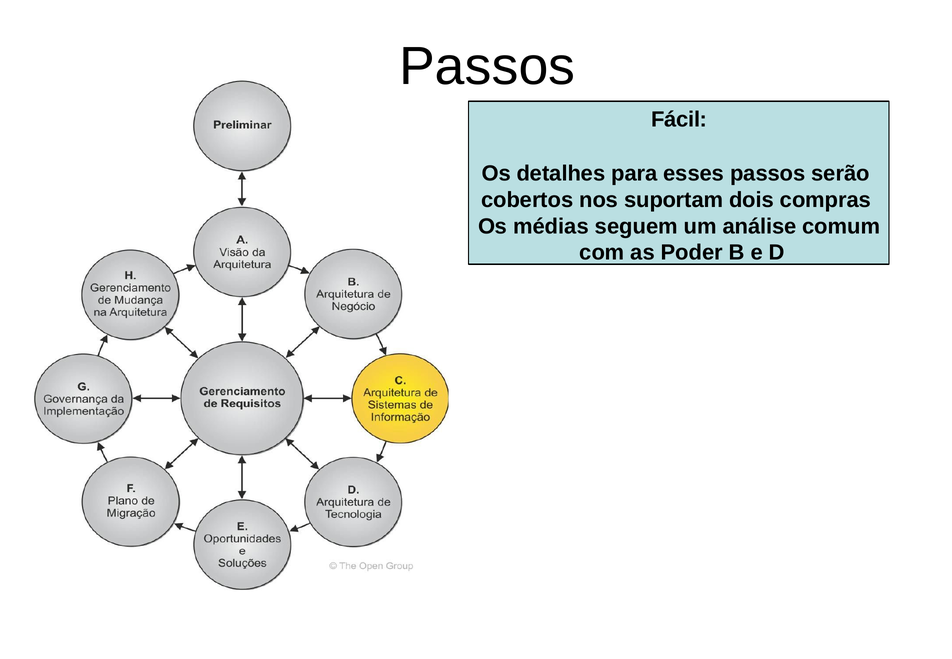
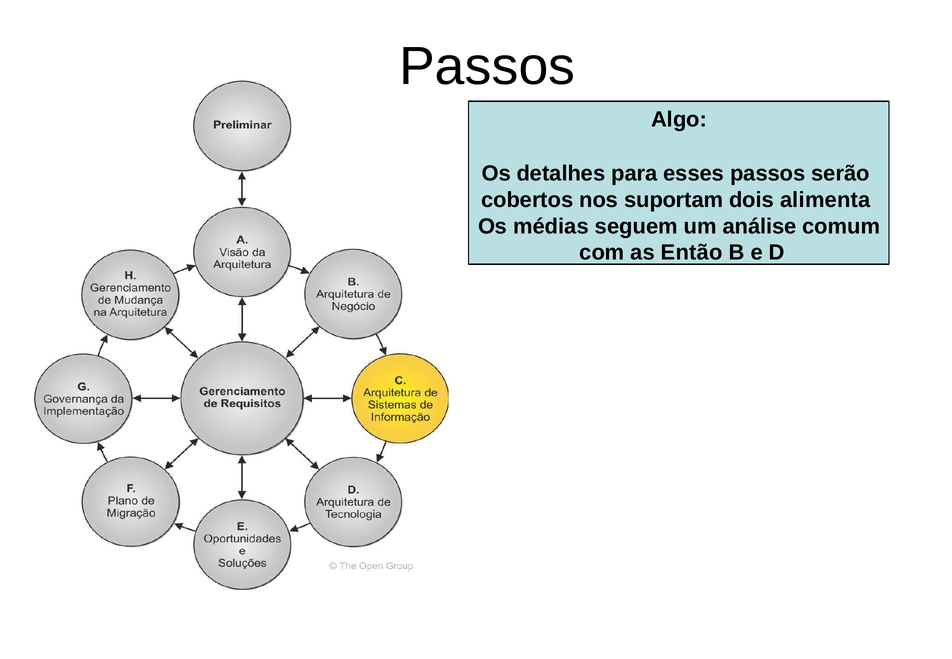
Fácil: Fácil -> Algo
compras: compras -> alimenta
Poder: Poder -> Então
